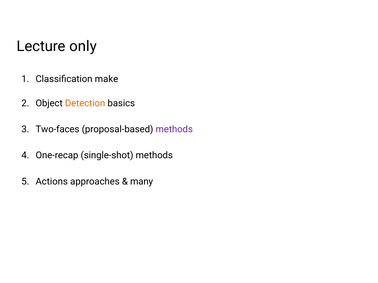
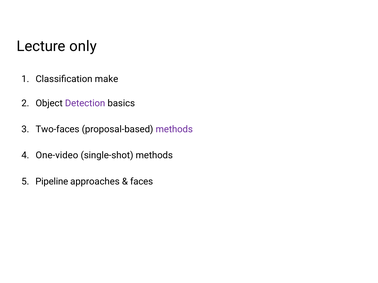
Detection colour: orange -> purple
One-recap: One-recap -> One-video
Actions: Actions -> Pipeline
many: many -> faces
